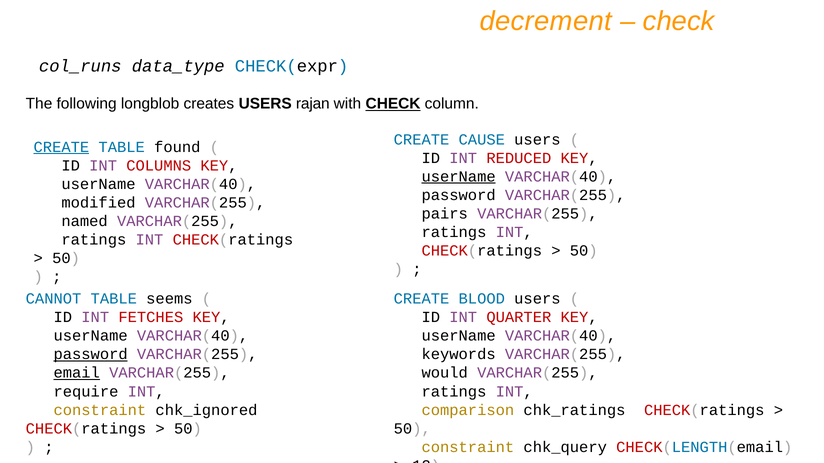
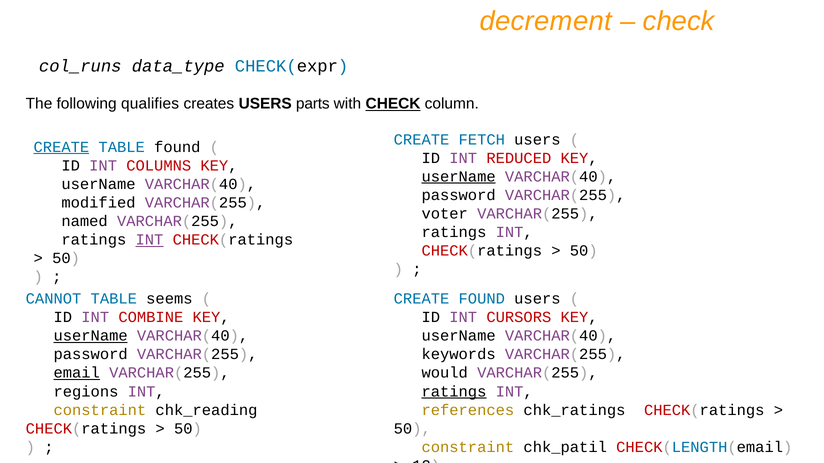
longblob: longblob -> qualifies
rajan: rajan -> parts
CAUSE: CAUSE -> FETCH
pairs: pairs -> voter
INT at (149, 240) underline: none -> present
CREATE BLOOD: BLOOD -> FOUND
FETCHES: FETCHES -> COMBINE
QUARTER: QUARTER -> CURSORS
userName at (91, 336) underline: none -> present
password at (91, 355) underline: present -> none
require: require -> regions
ratings at (454, 392) underline: none -> present
chk_ignored: chk_ignored -> chk_reading
comparison: comparison -> references
chk_query: chk_query -> chk_patil
